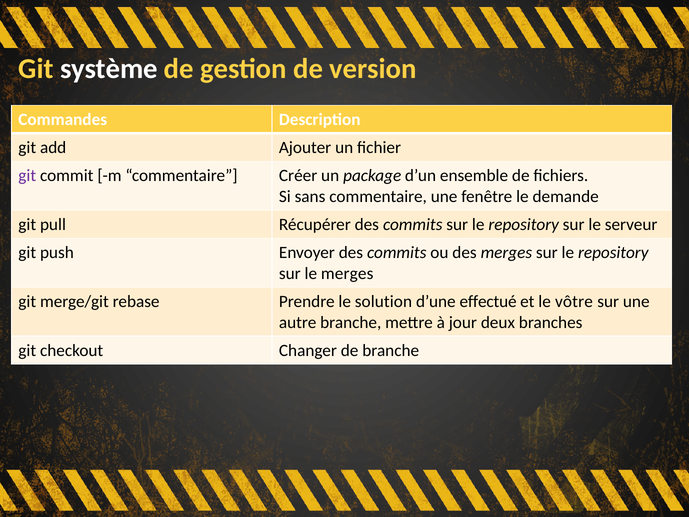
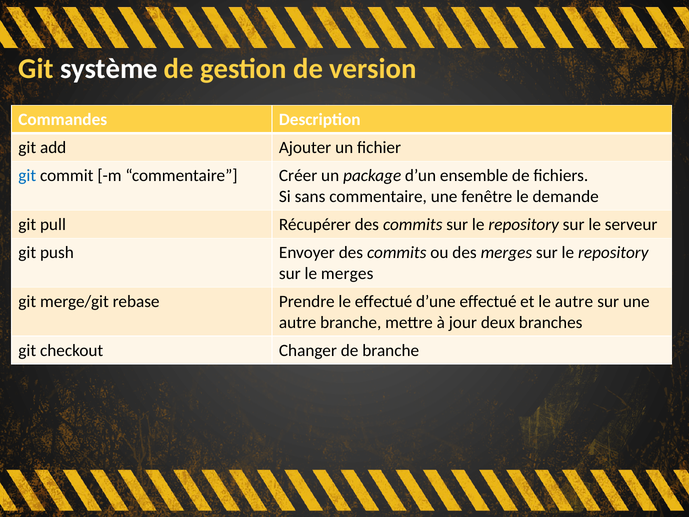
git at (27, 175) colour: purple -> blue
le solution: solution -> effectué
le vôtre: vôtre -> autre
